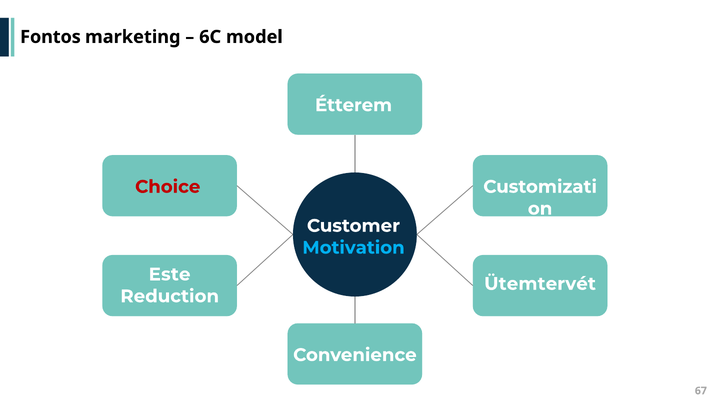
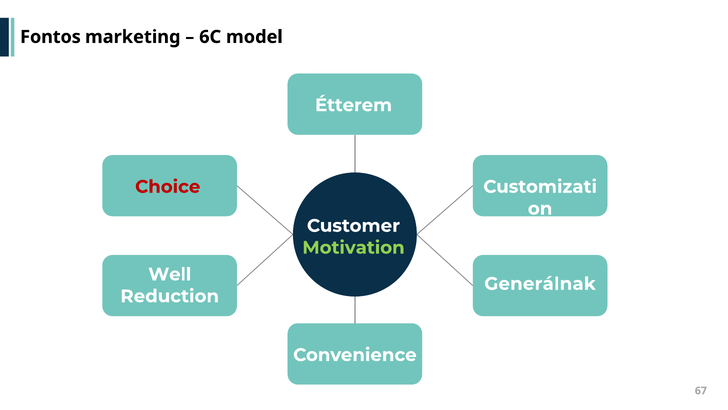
Motivation colour: light blue -> light green
Este: Este -> Well
Ütemtervét: Ütemtervét -> Generálnak
